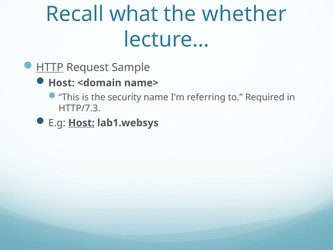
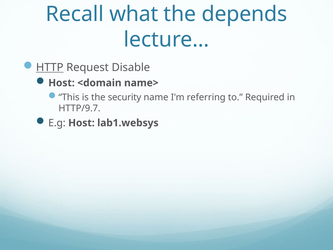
whether: whether -> depends
Sample: Sample -> Disable
HTTP/7.3: HTTP/7.3 -> HTTP/9.7
Host at (81, 123) underline: present -> none
